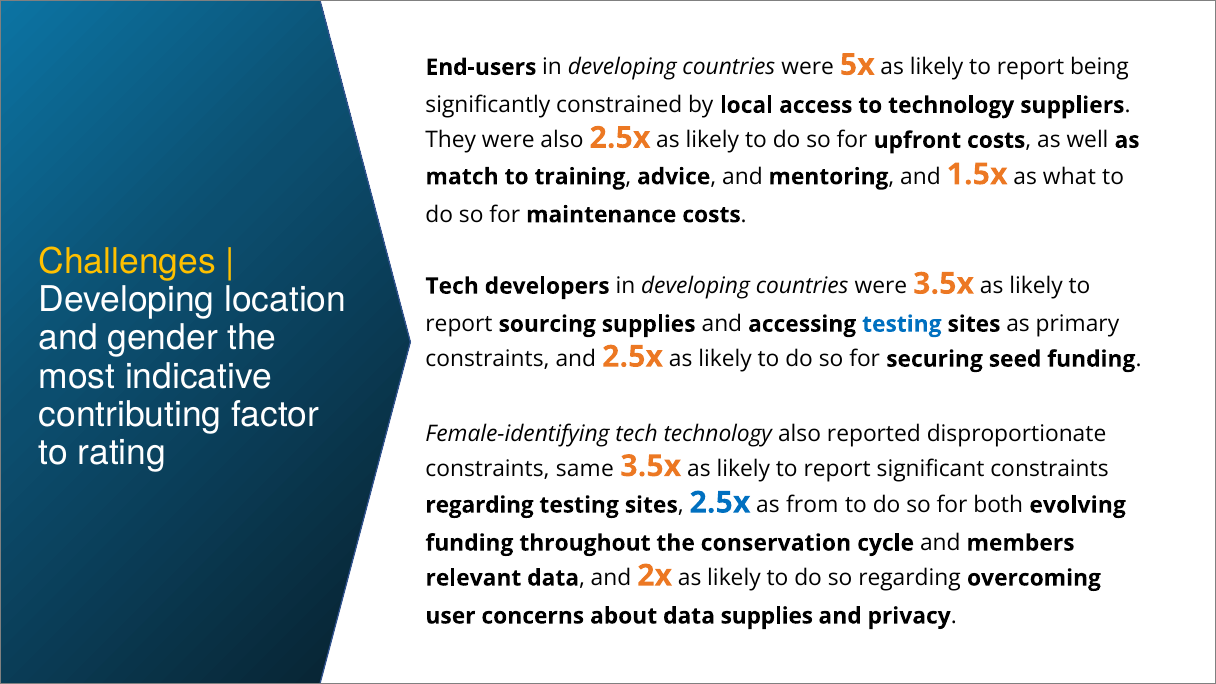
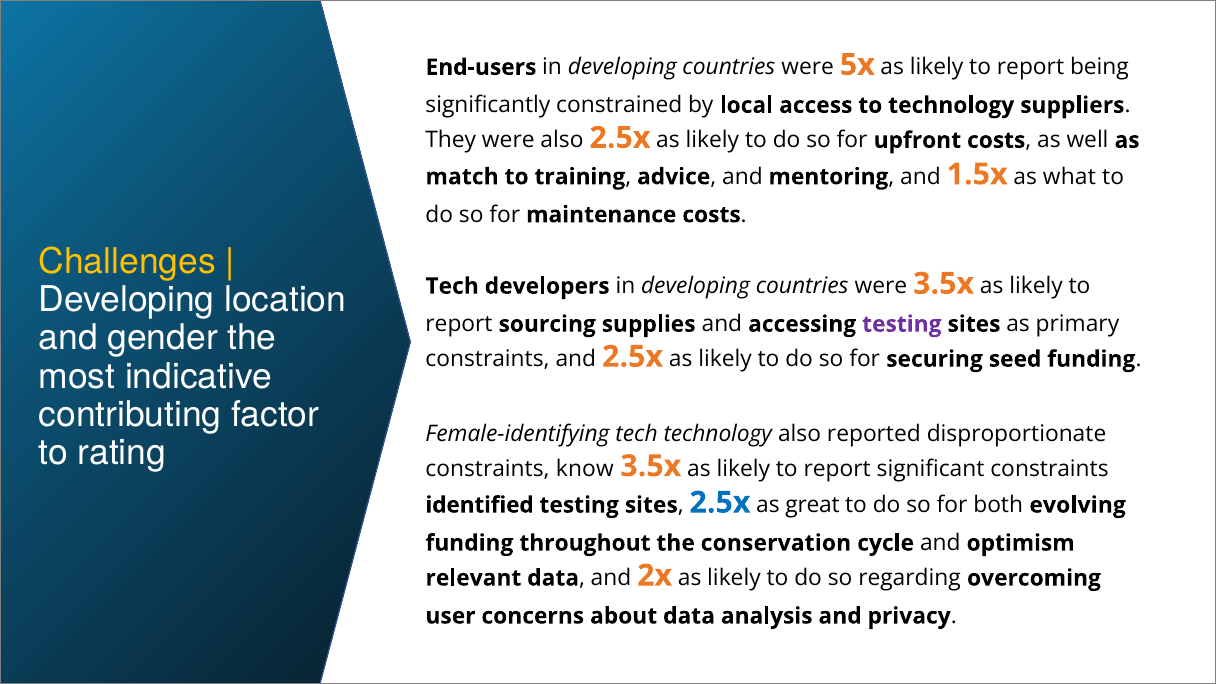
testing at (902, 324) colour: blue -> purple
same: same -> know
regarding at (480, 505): regarding -> identified
from: from -> great
members: members -> optimism
data supplies: supplies -> analysis
